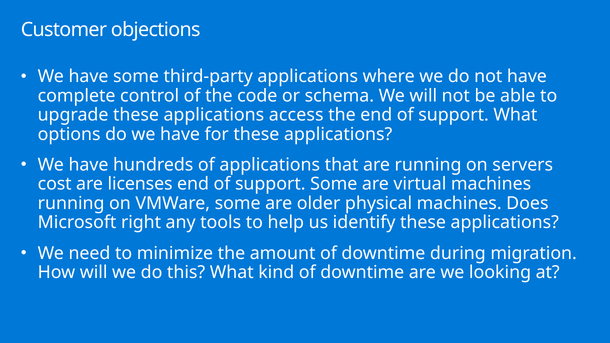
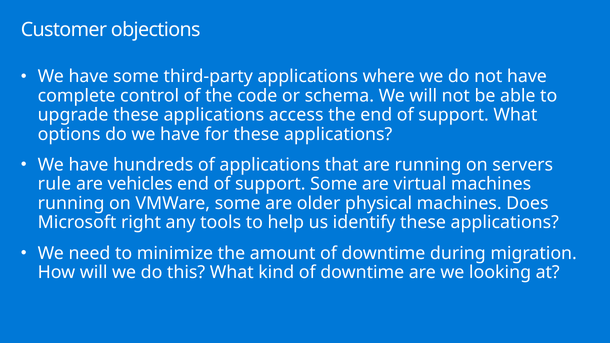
cost: cost -> rule
licenses: licenses -> vehicles
